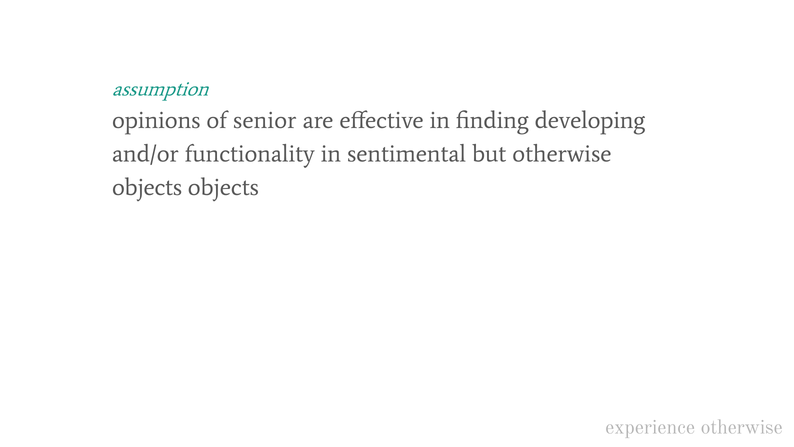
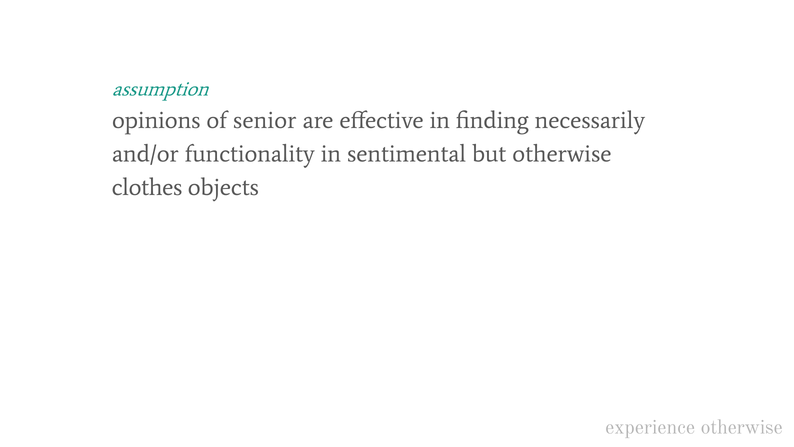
developing: developing -> necessarily
objects at (147, 187): objects -> clothes
